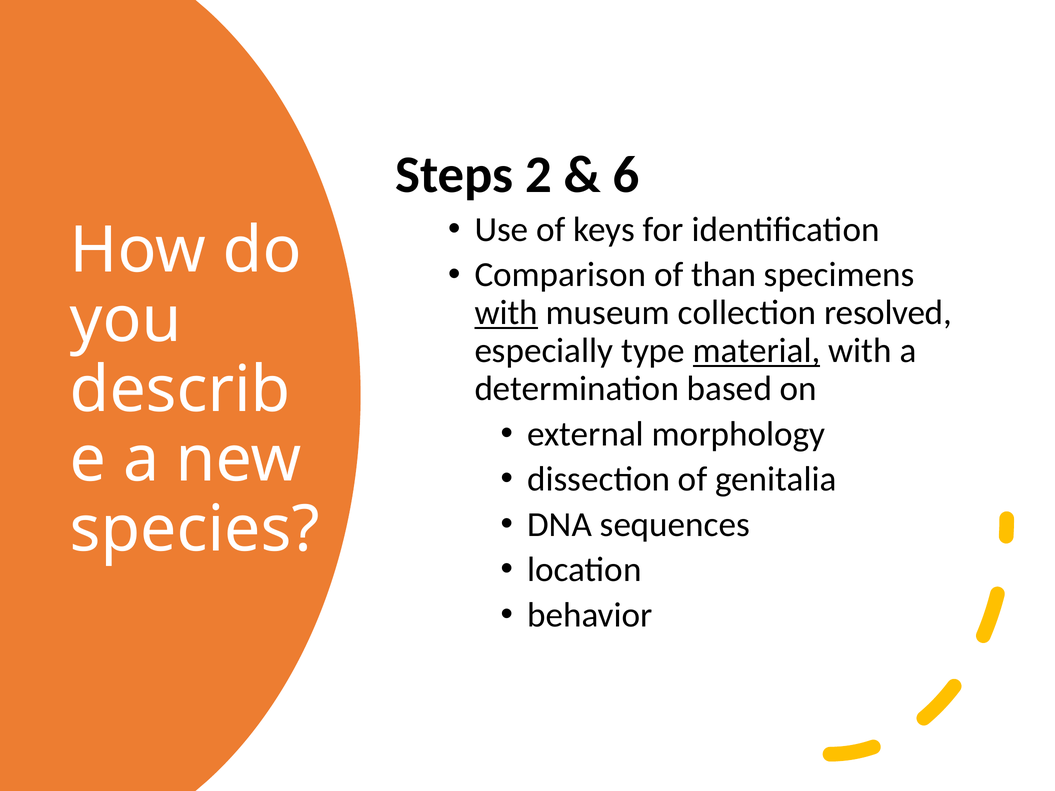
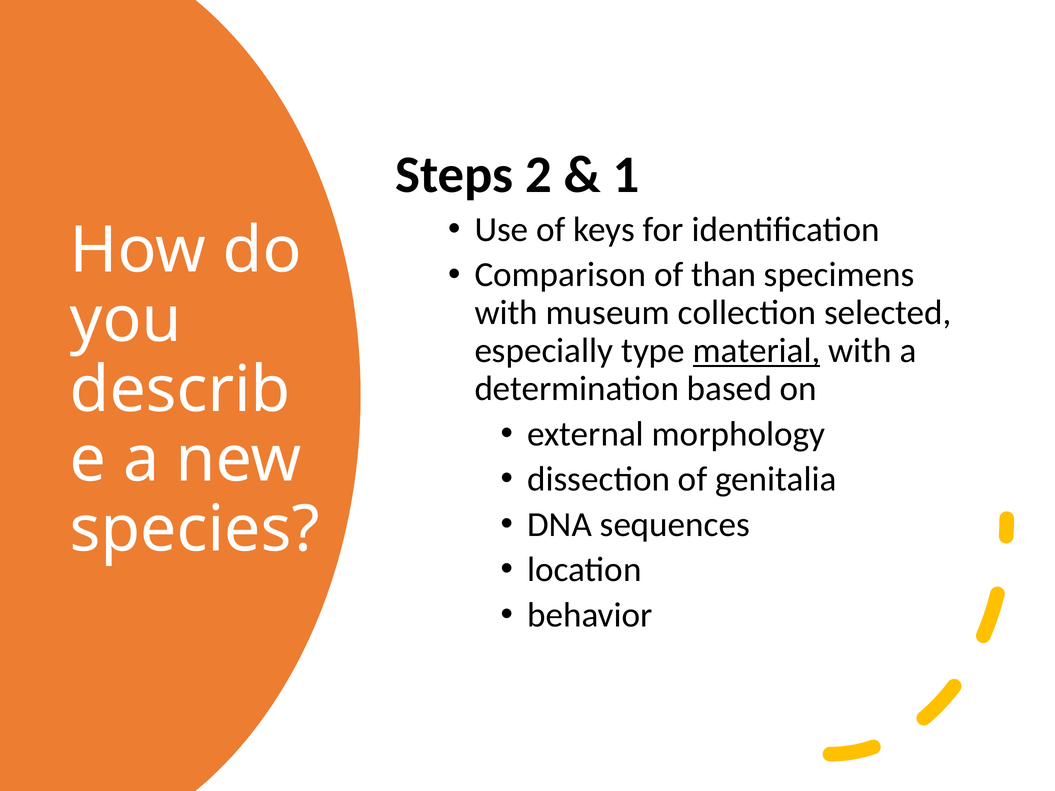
6: 6 -> 1
with at (506, 313) underline: present -> none
resolved: resolved -> selected
